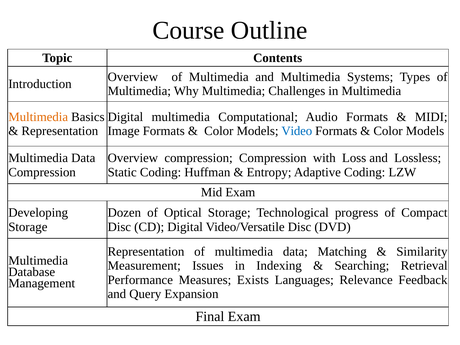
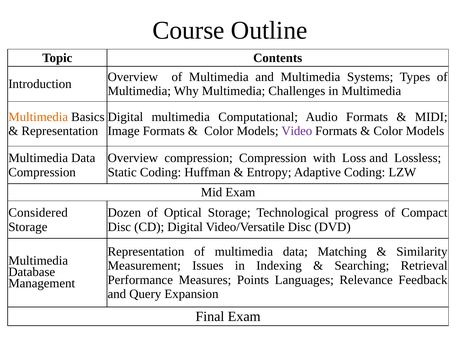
Video colour: blue -> purple
Developing: Developing -> Considered
Exists: Exists -> Points
